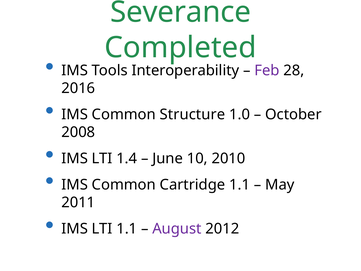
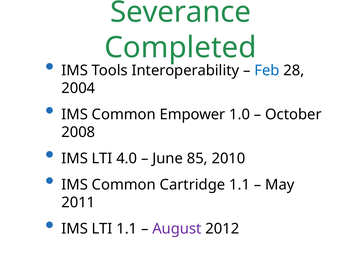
Feb colour: purple -> blue
2016: 2016 -> 2004
Structure: Structure -> Empower
1.4: 1.4 -> 4.0
10: 10 -> 85
